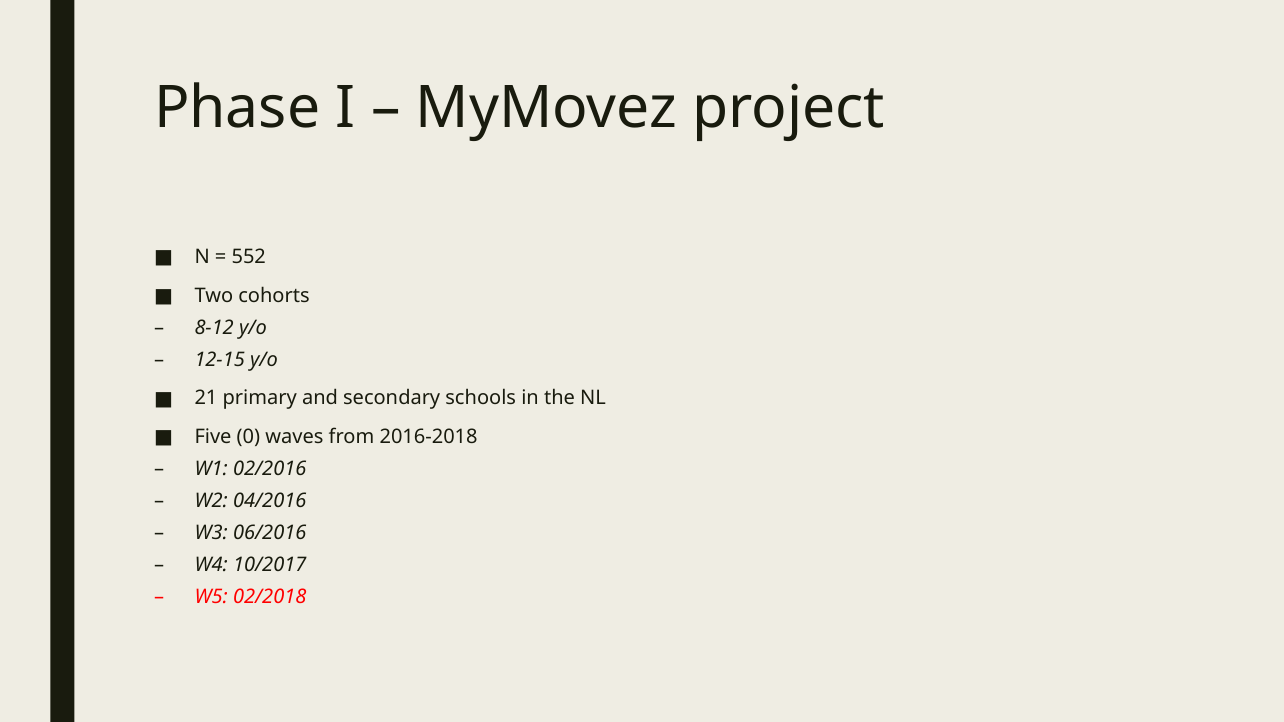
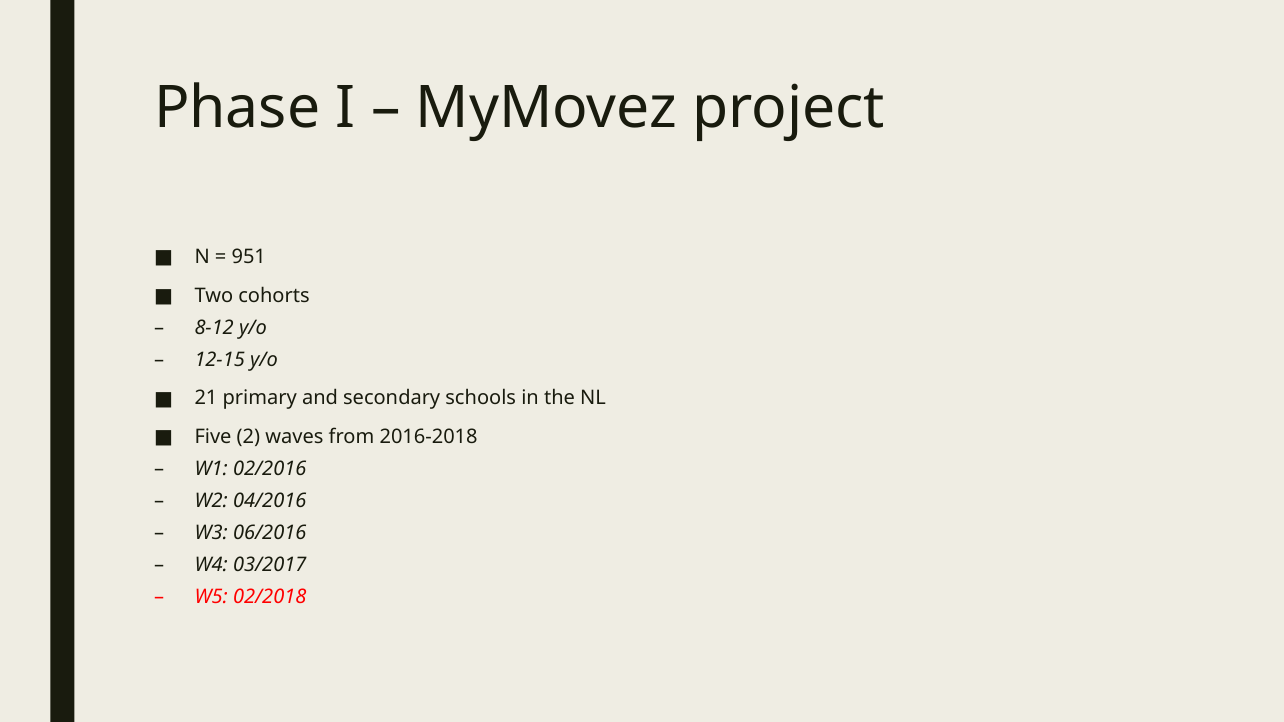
552: 552 -> 951
0: 0 -> 2
10/2017: 10/2017 -> 03/2017
